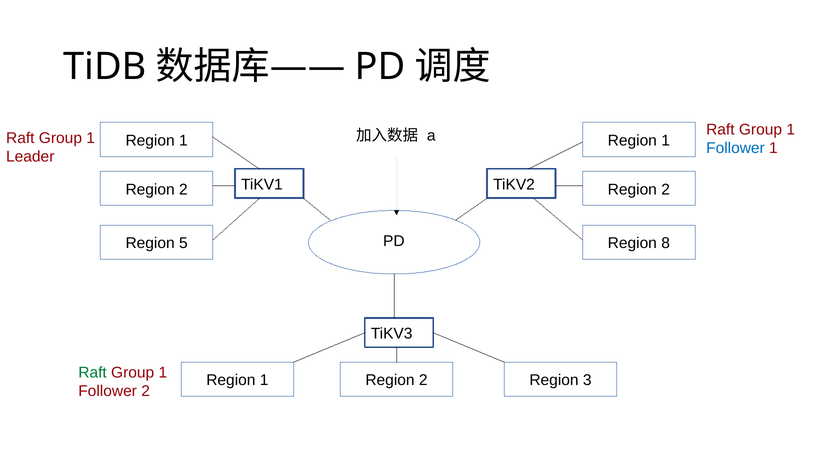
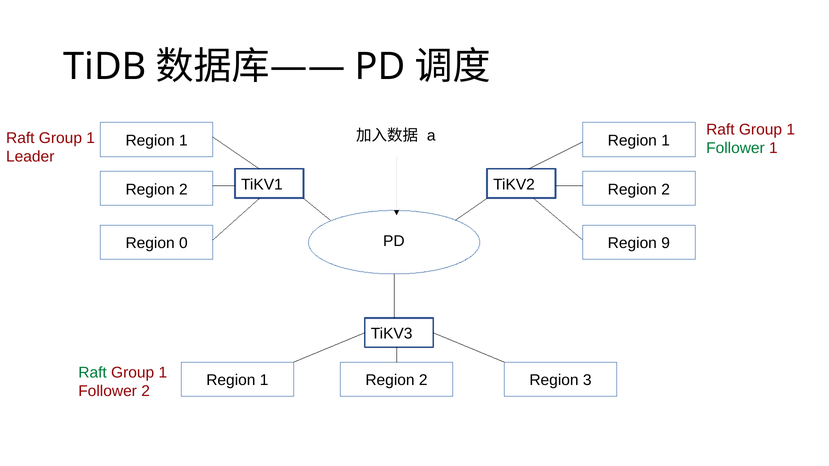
Follower at (735, 148) colour: blue -> green
5: 5 -> 0
8: 8 -> 9
